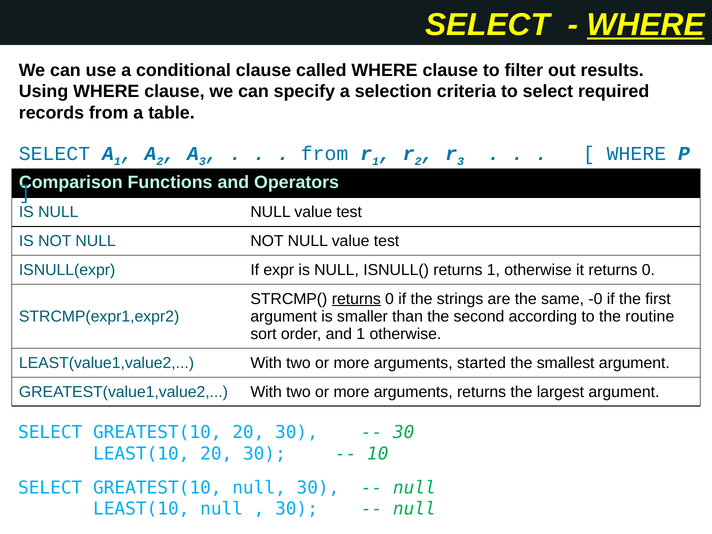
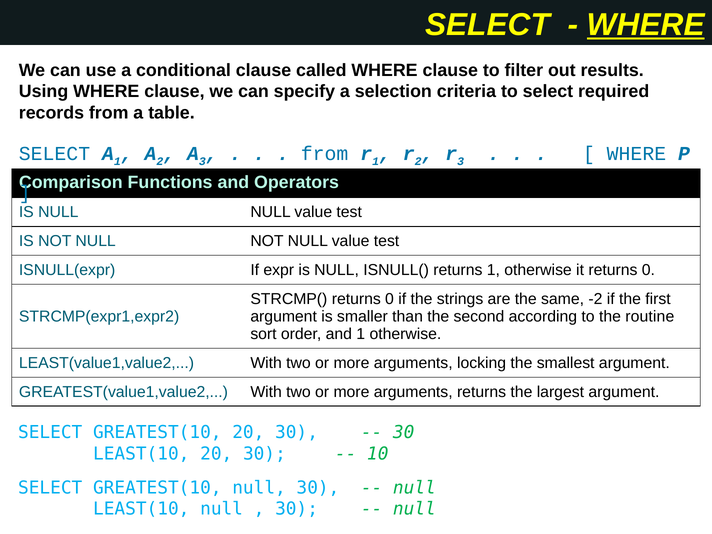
returns at (356, 299) underline: present -> none
-0: -0 -> -2
started: started -> locking
